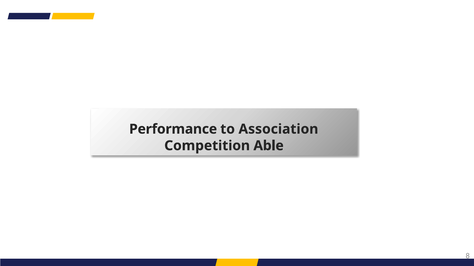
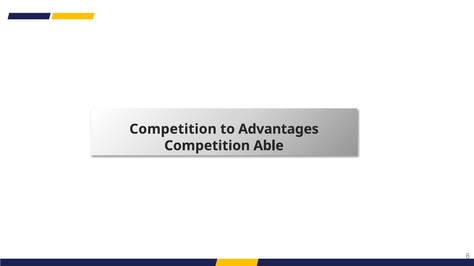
Performance at (173, 129): Performance -> Competition
Association: Association -> Advantages
